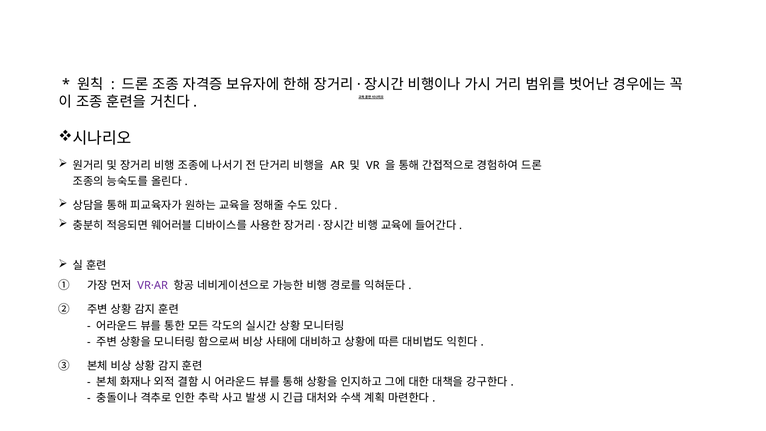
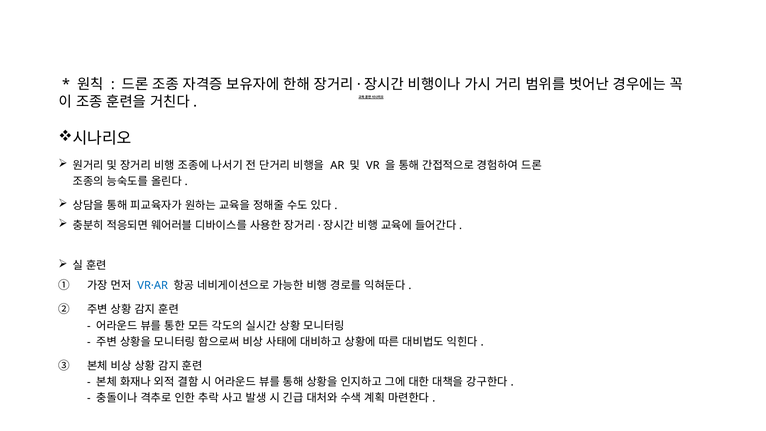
VR·AR colour: purple -> blue
